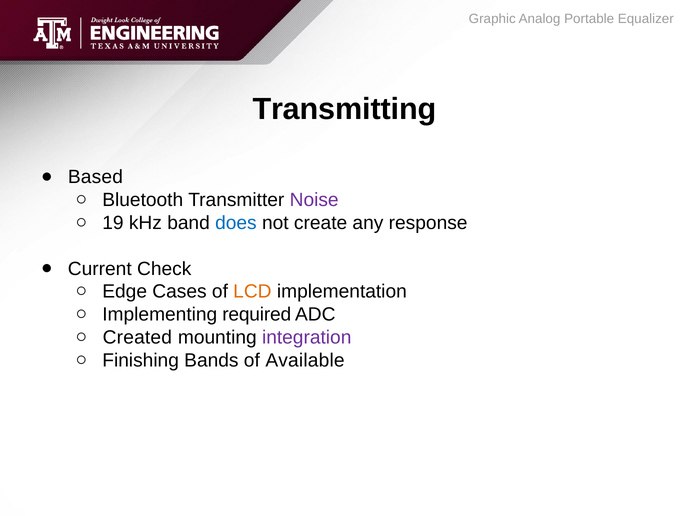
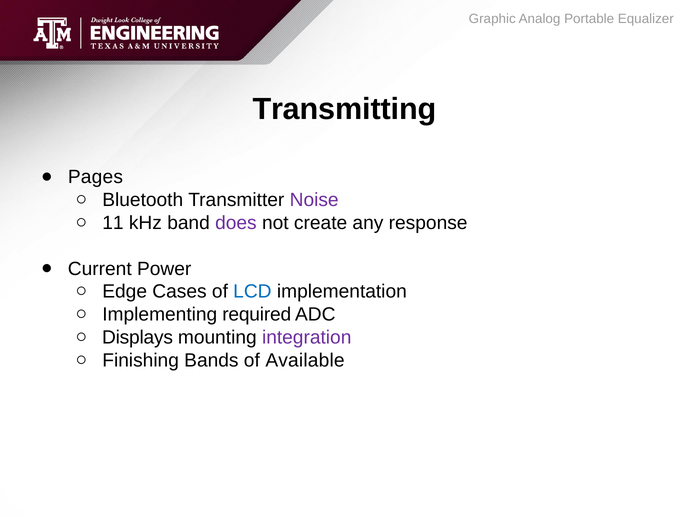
Based: Based -> Pages
19: 19 -> 11
does colour: blue -> purple
Check: Check -> Power
LCD colour: orange -> blue
Created: Created -> Displays
